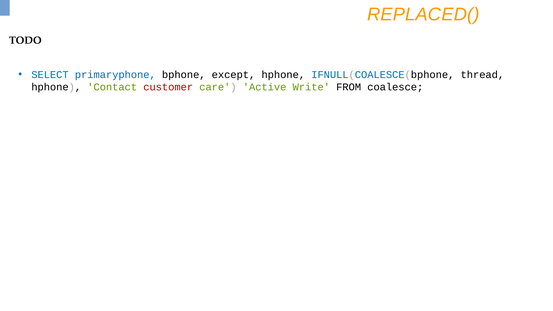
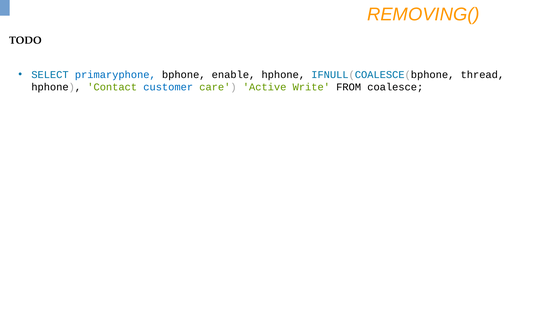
REPLACED(: REPLACED( -> REMOVING(
except: except -> enable
customer colour: red -> blue
